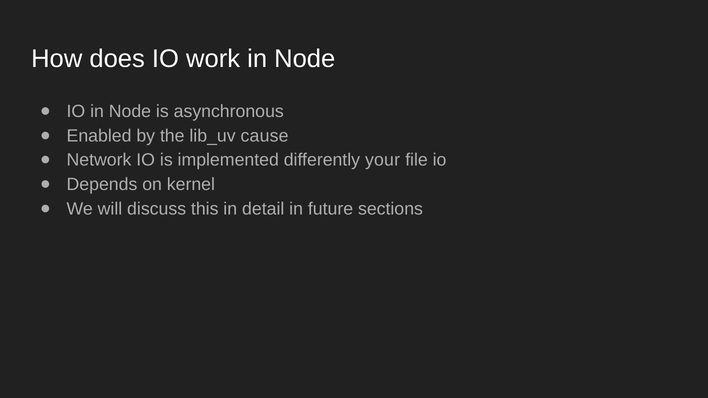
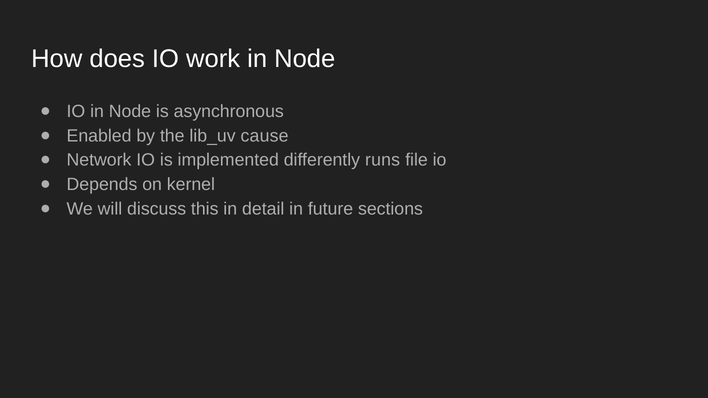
your: your -> runs
